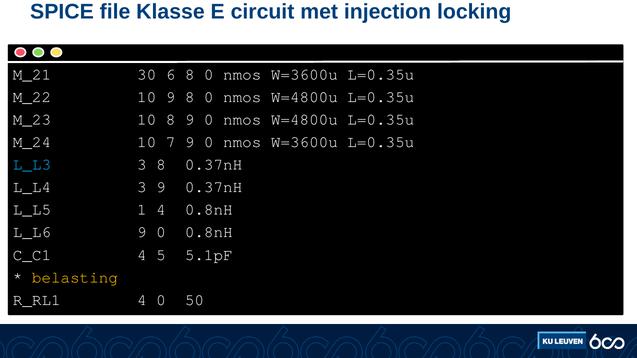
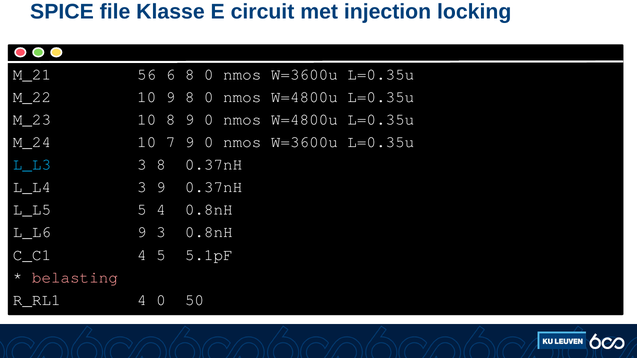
30: 30 -> 56
L_L5 1: 1 -> 5
L_L6 9 0: 0 -> 3
belasting colour: yellow -> pink
